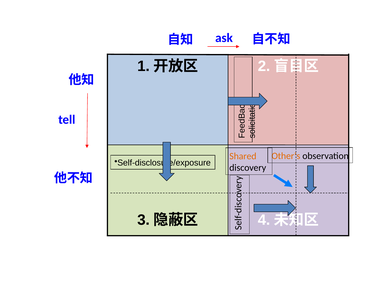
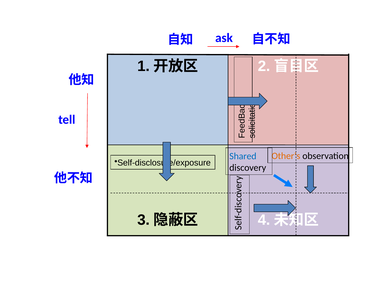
Shared colour: orange -> blue
